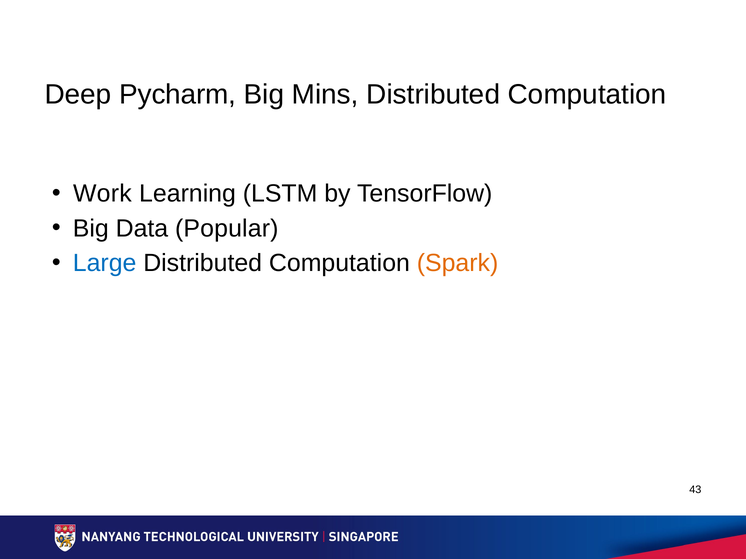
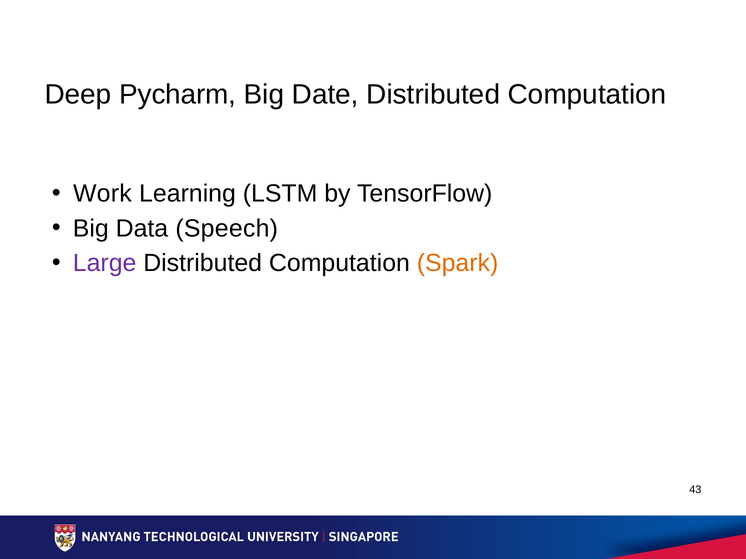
Mins: Mins -> Date
Popular: Popular -> Speech
Large colour: blue -> purple
